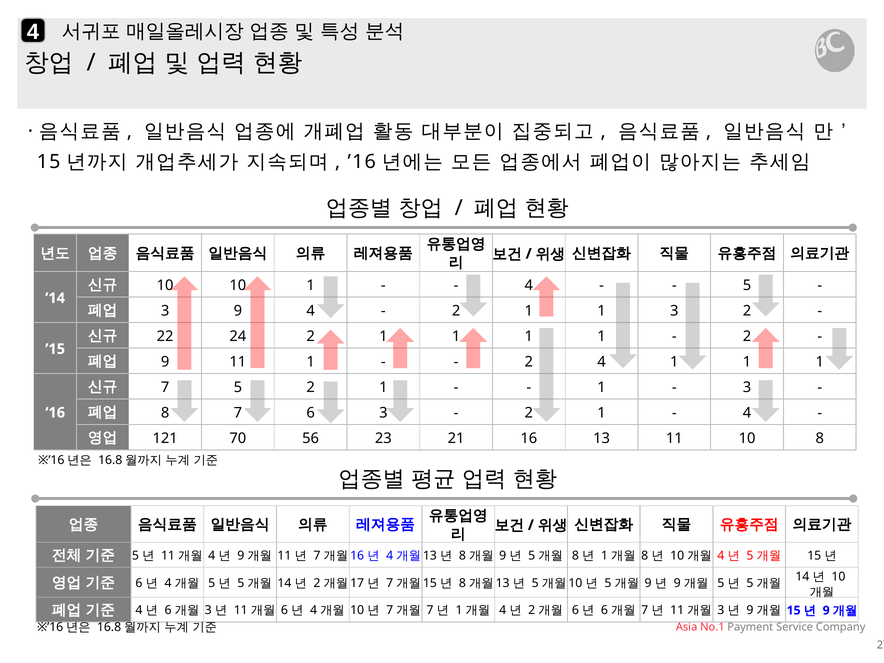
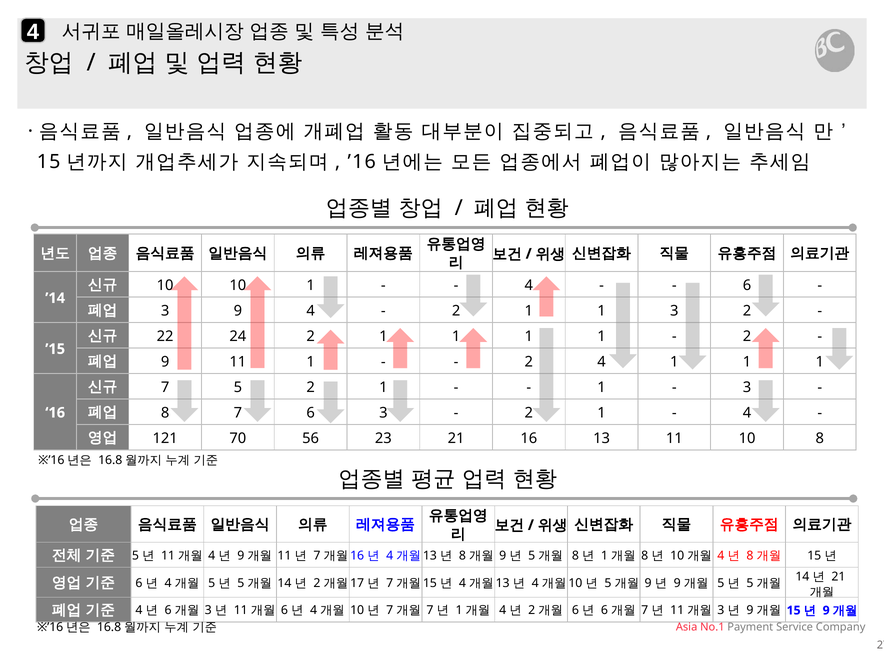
5 at (747, 285): 5 -> 6
5 at (750, 556): 5 -> 8
8 at (462, 583): 8 -> 4
5 at (535, 583): 5 -> 4
10 at (838, 577): 10 -> 21
